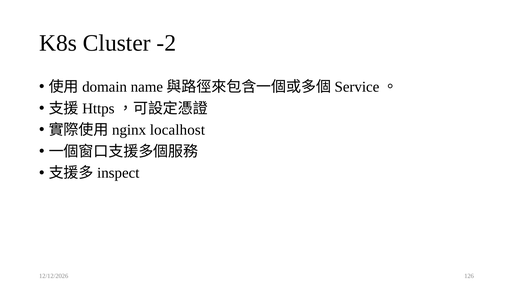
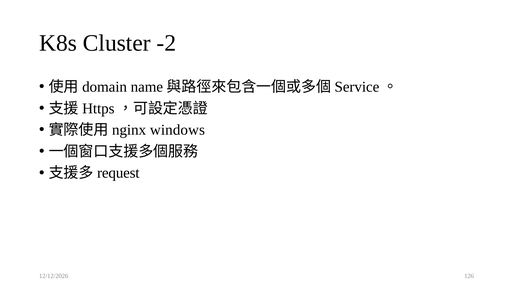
localhost: localhost -> windows
inspect: inspect -> request
